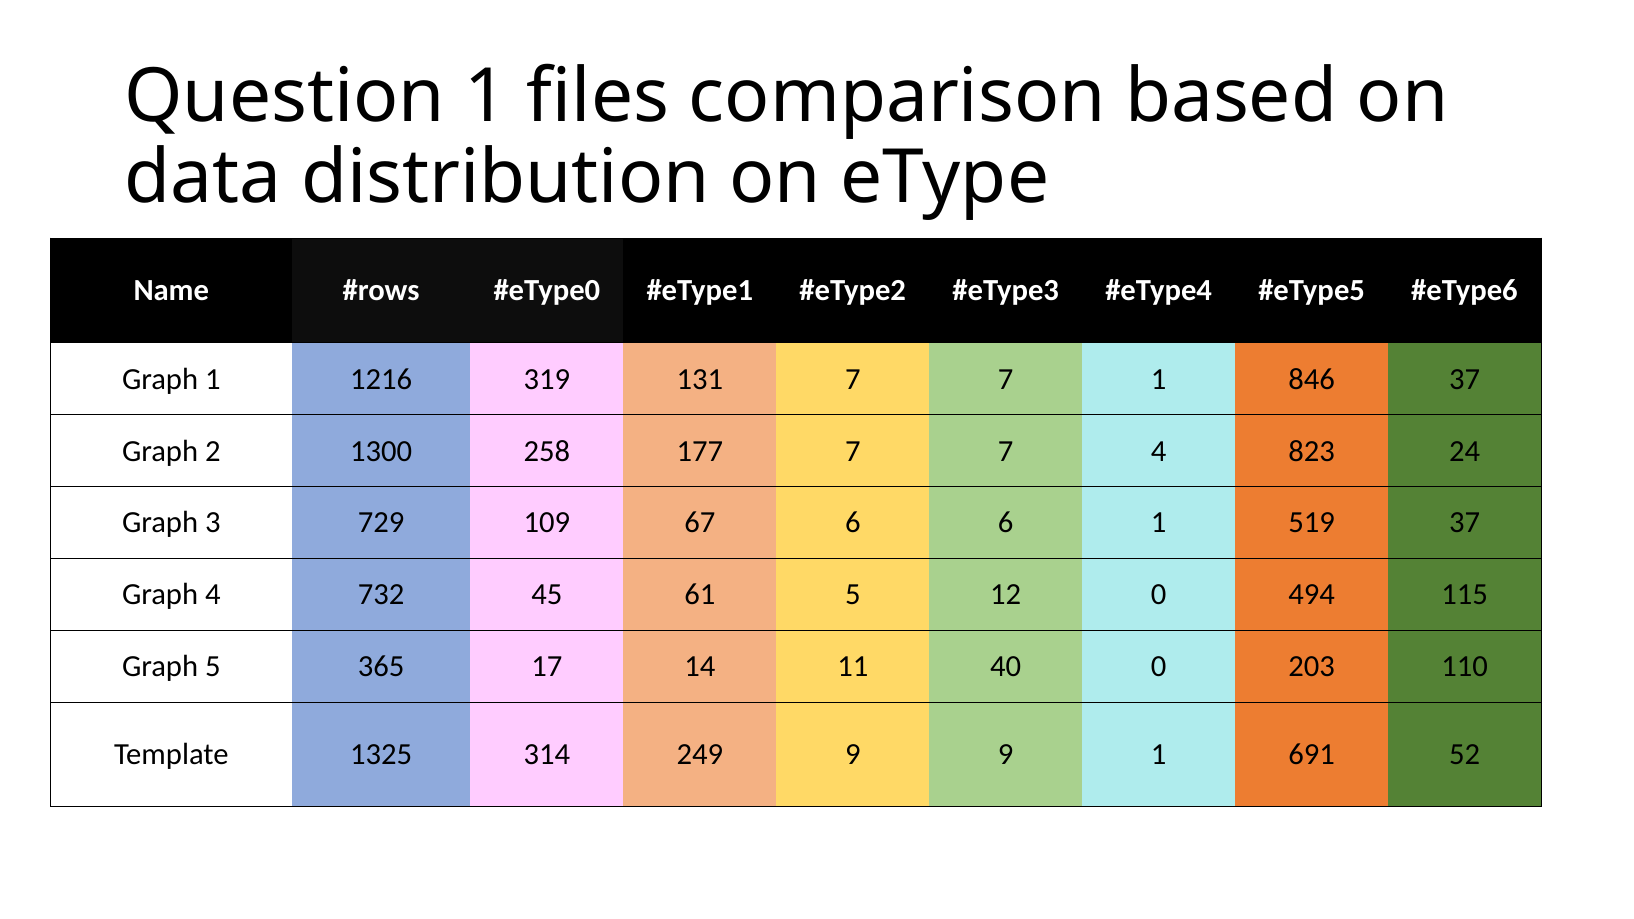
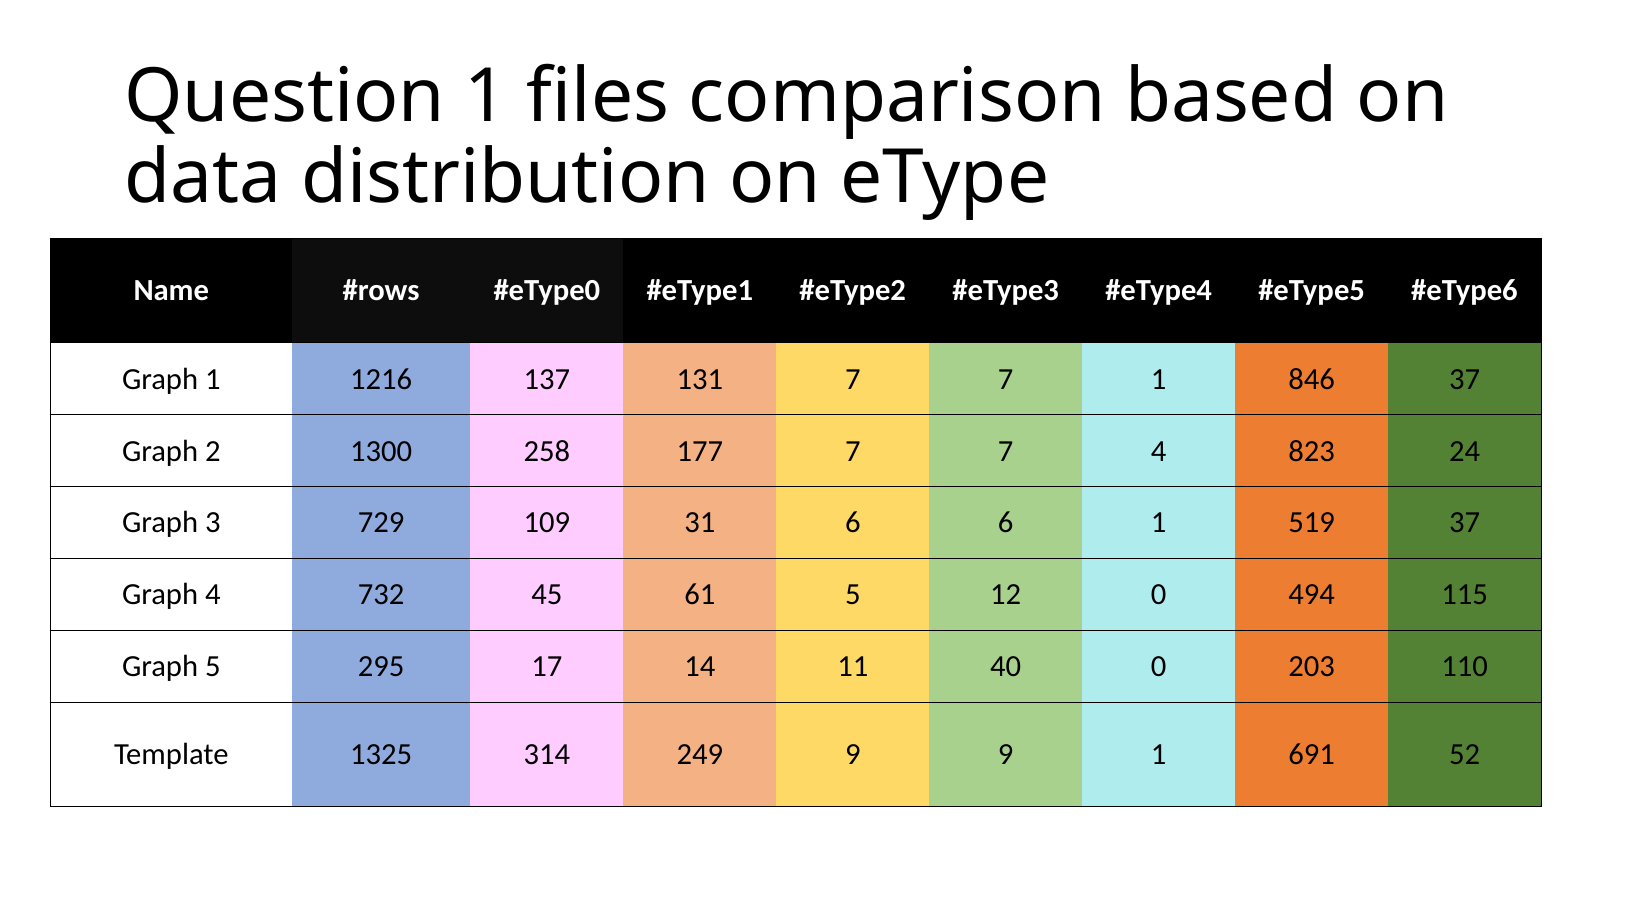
319: 319 -> 137
67: 67 -> 31
365: 365 -> 295
